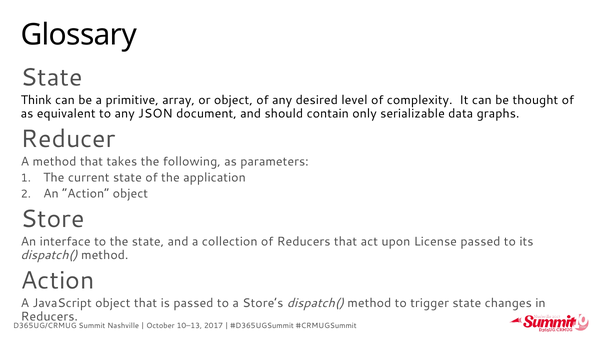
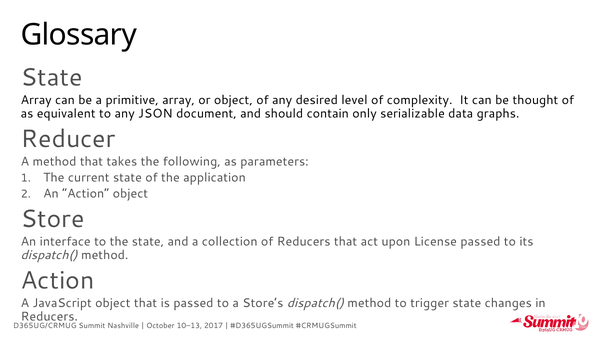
Think at (36, 100): Think -> Array
